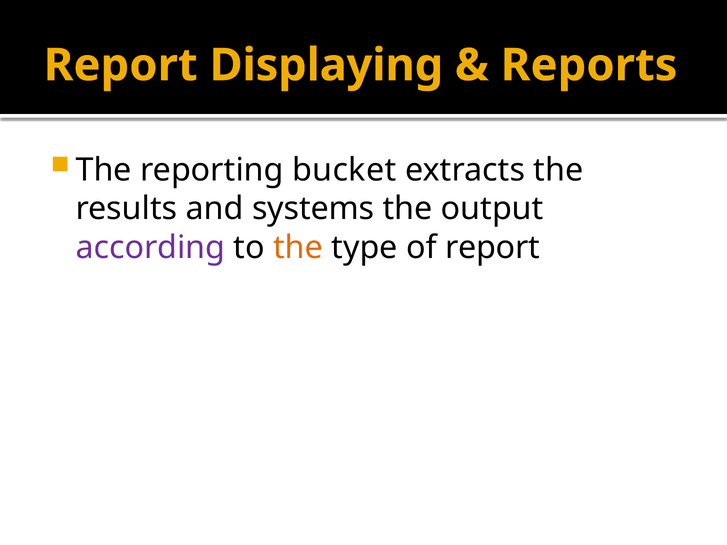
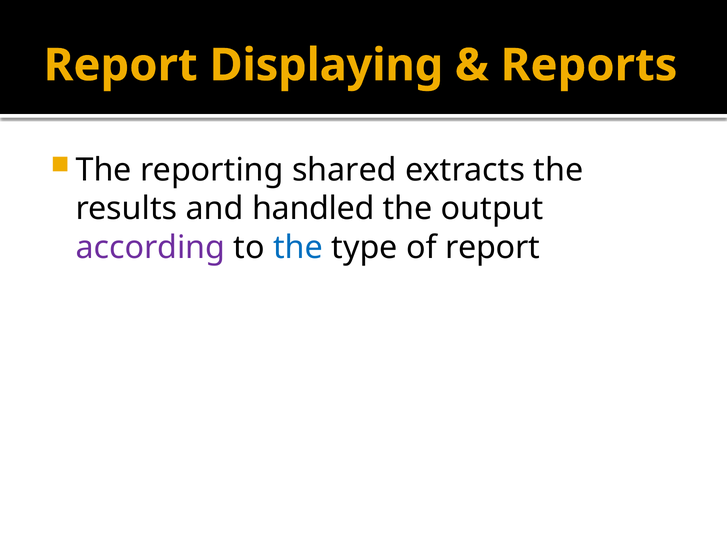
bucket: bucket -> shared
systems: systems -> handled
the at (298, 248) colour: orange -> blue
